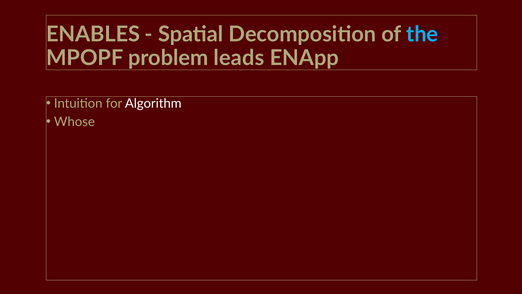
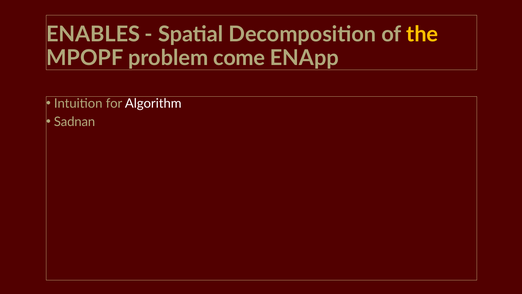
the colour: light blue -> yellow
leads: leads -> come
Whose: Whose -> Sadnan
